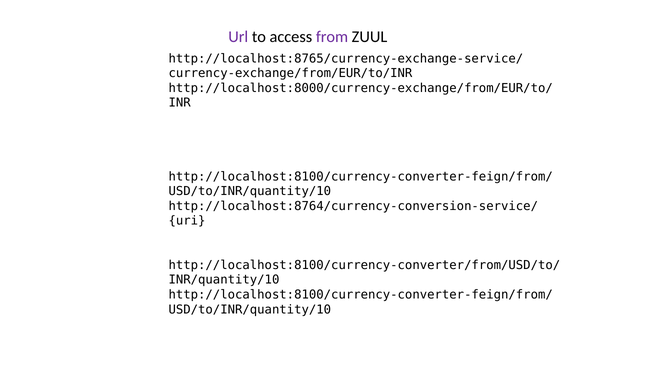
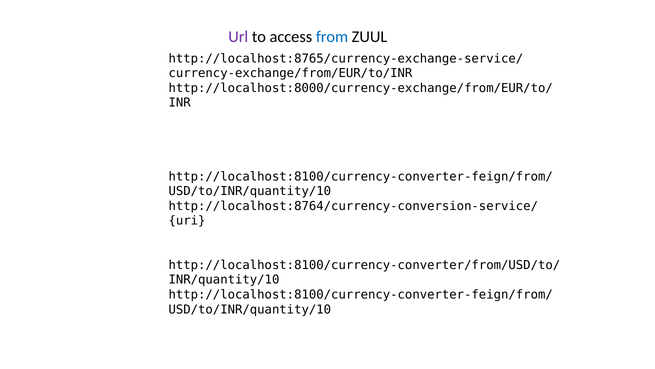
from colour: purple -> blue
